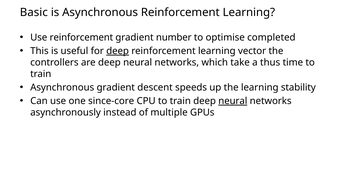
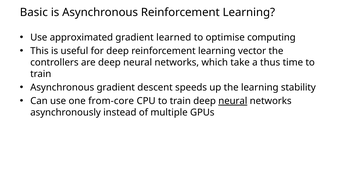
Use reinforcement: reinforcement -> approximated
number: number -> learned
completed: completed -> computing
deep at (118, 51) underline: present -> none
since-core: since-core -> from-core
